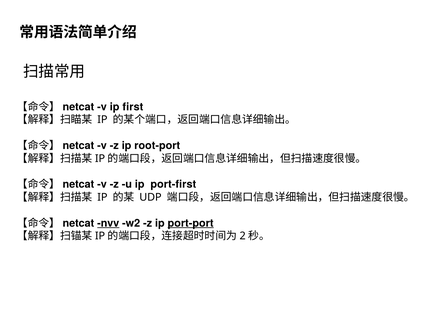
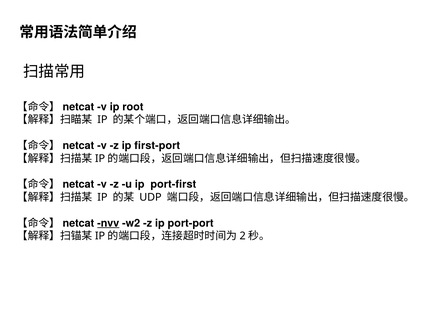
first: first -> root
root-port: root-port -> first-port
port-port underline: present -> none
